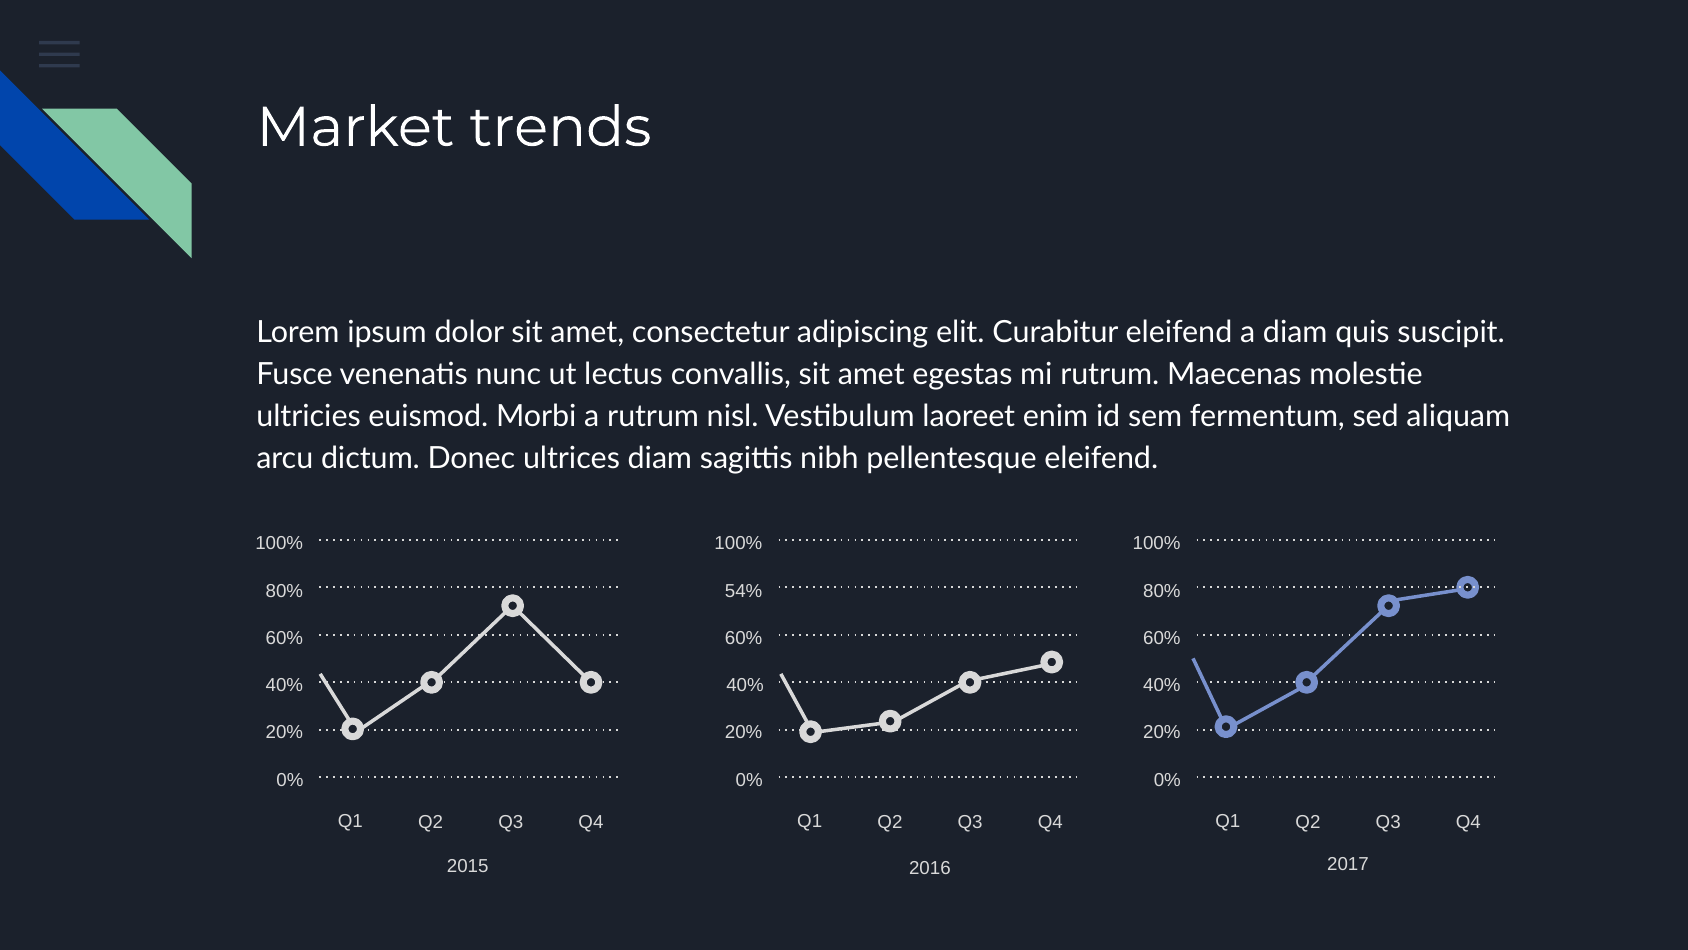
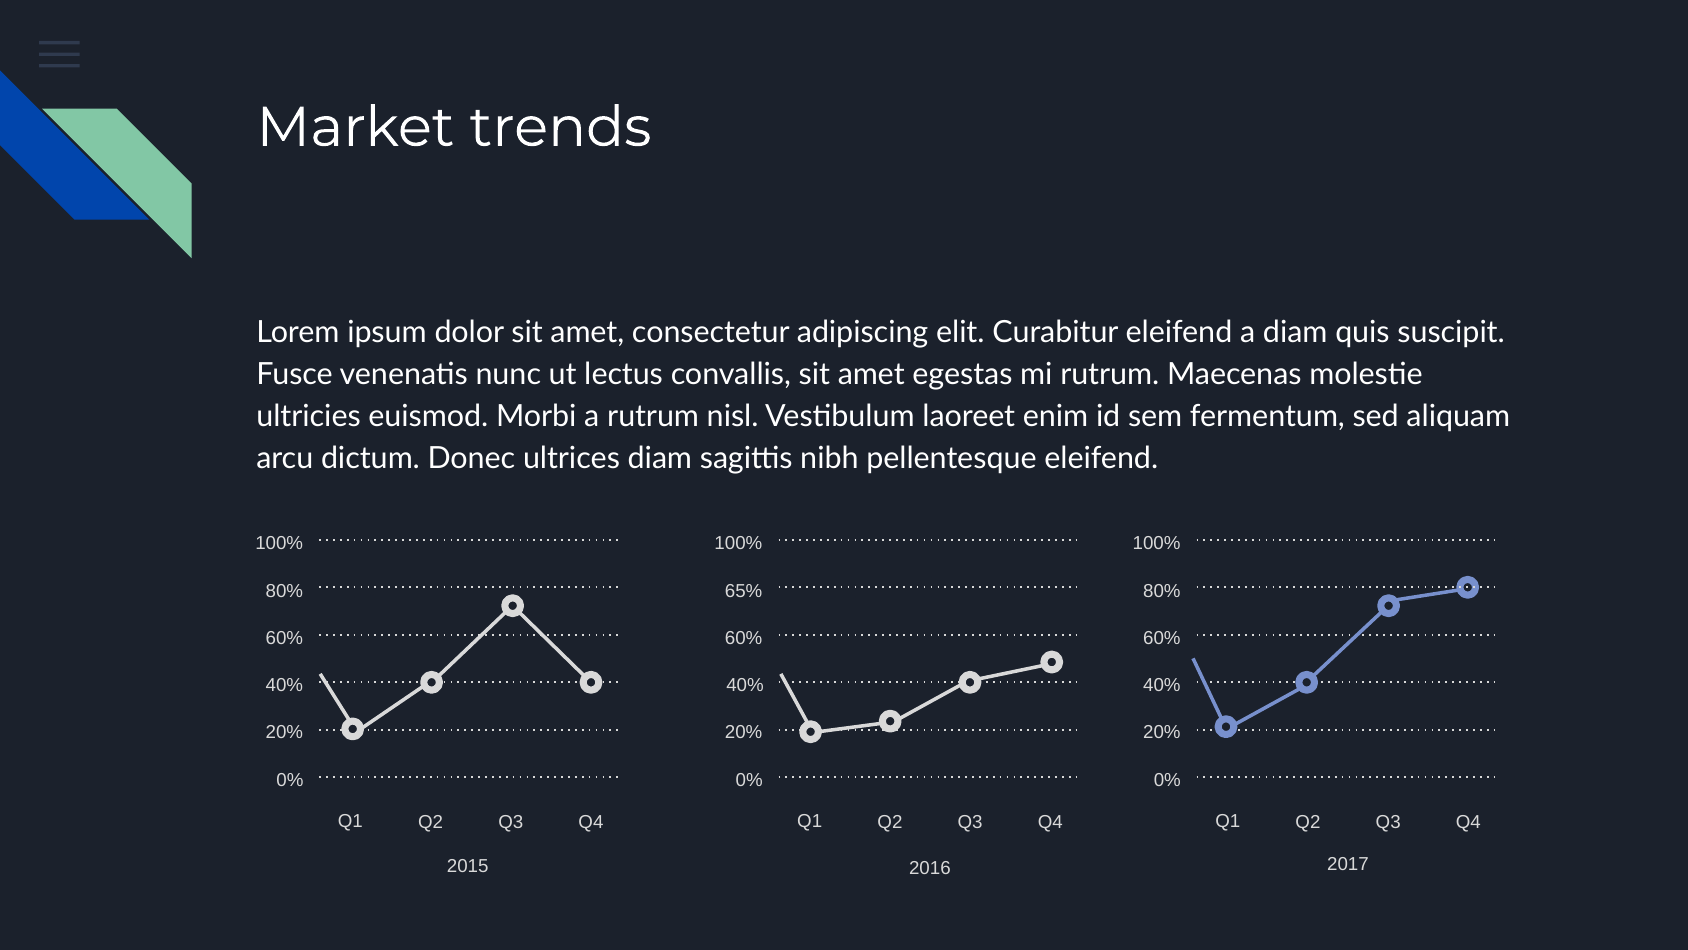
54%: 54% -> 65%
